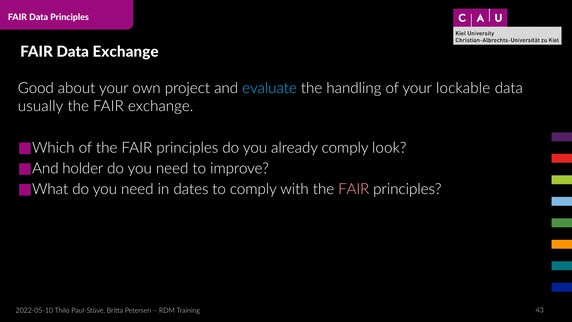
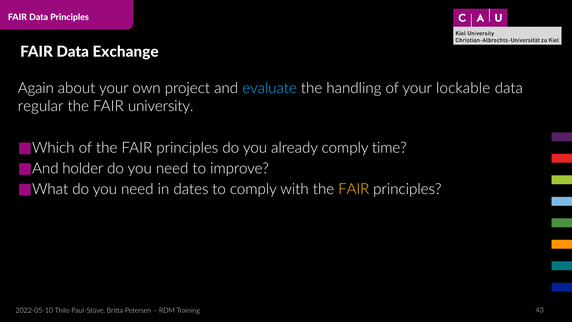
Good: Good -> Again
usually: usually -> regular
FAIR exchange: exchange -> university
look: look -> time
FAIR at (354, 189) colour: pink -> yellow
